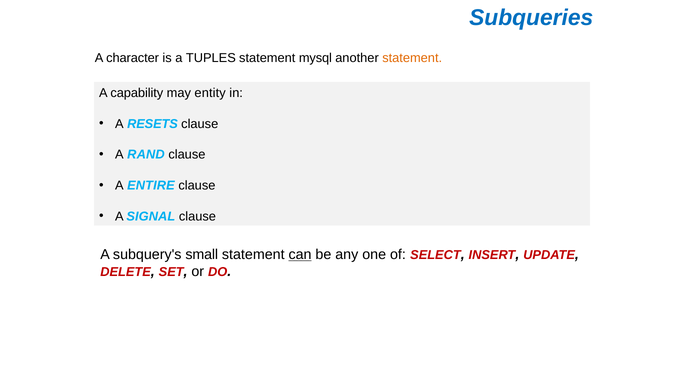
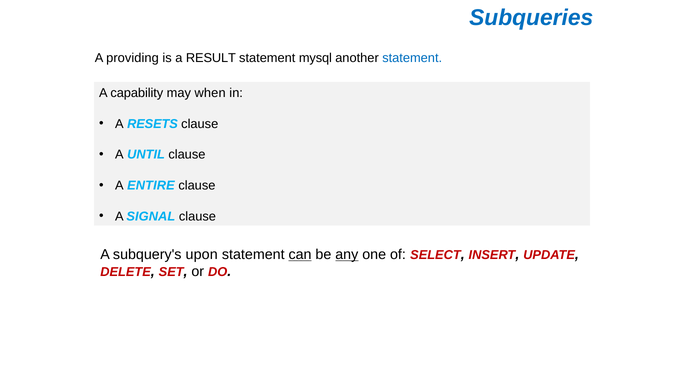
character: character -> providing
TUPLES: TUPLES -> RESULT
statement at (412, 58) colour: orange -> blue
entity: entity -> when
RAND: RAND -> UNTIL
small: small -> upon
any underline: none -> present
